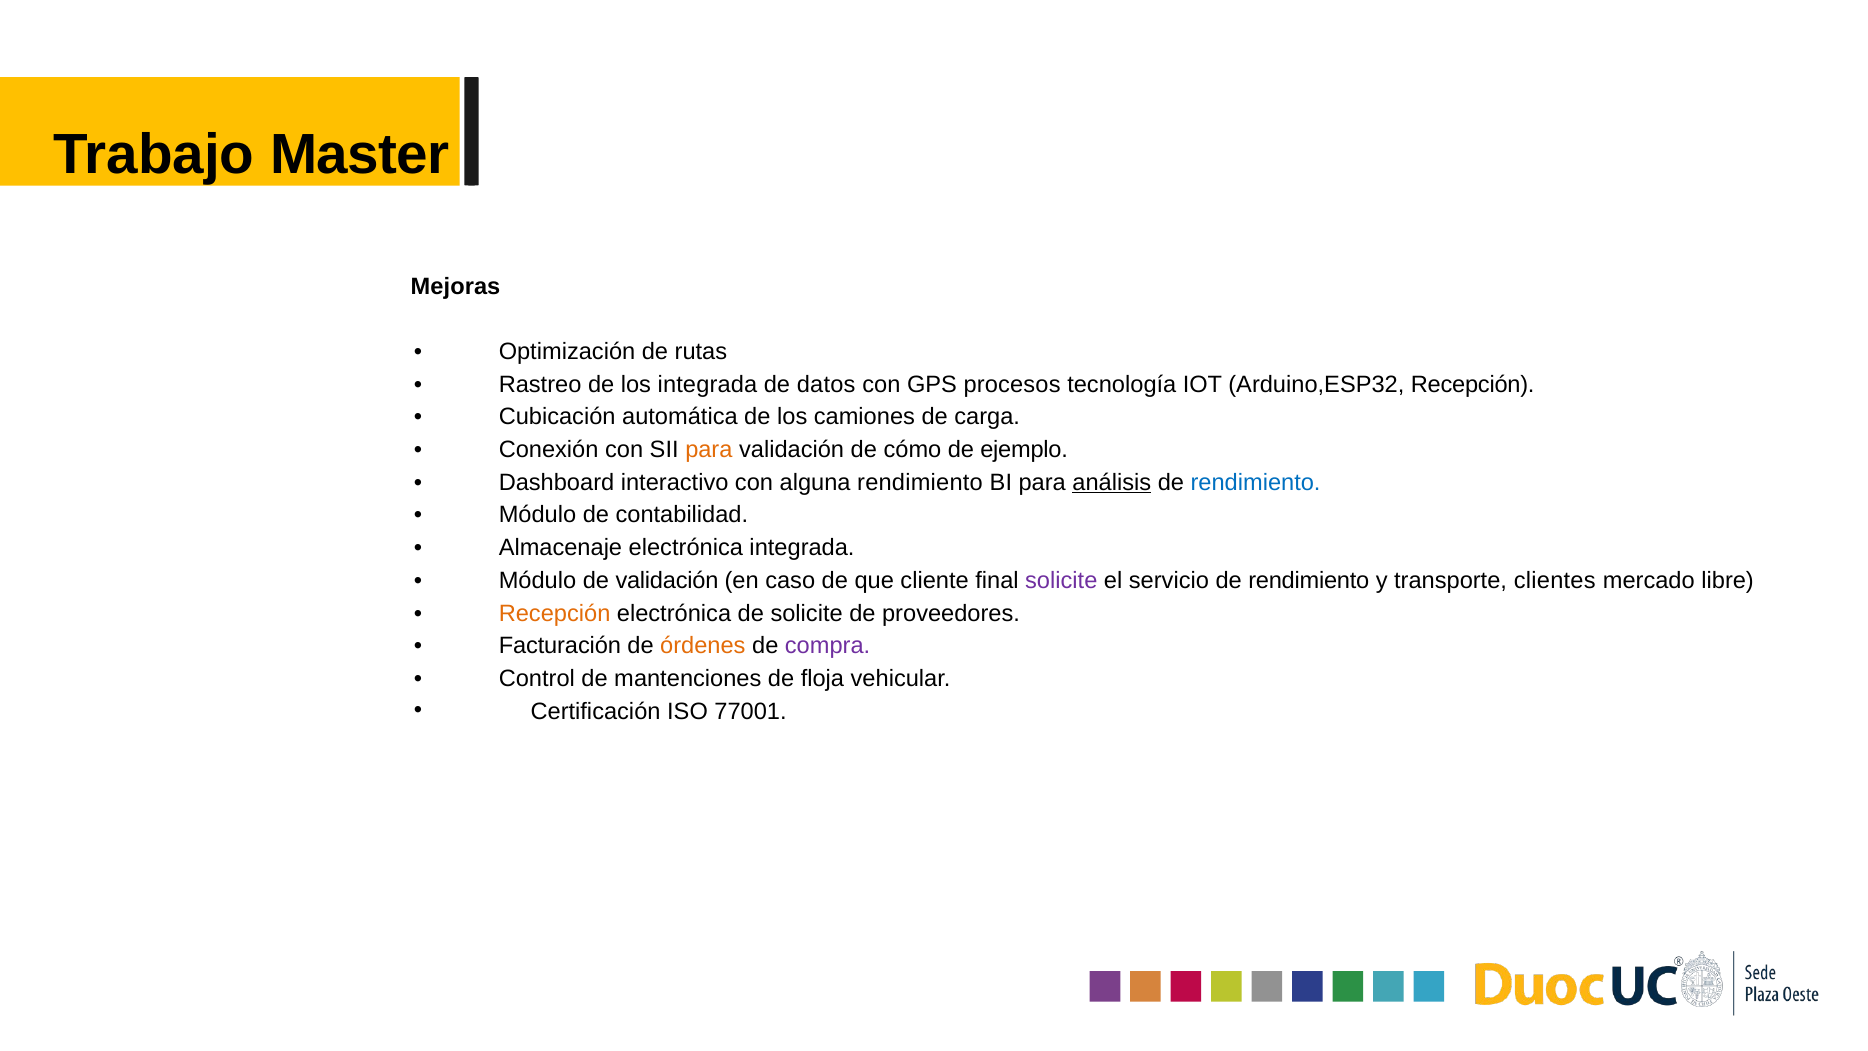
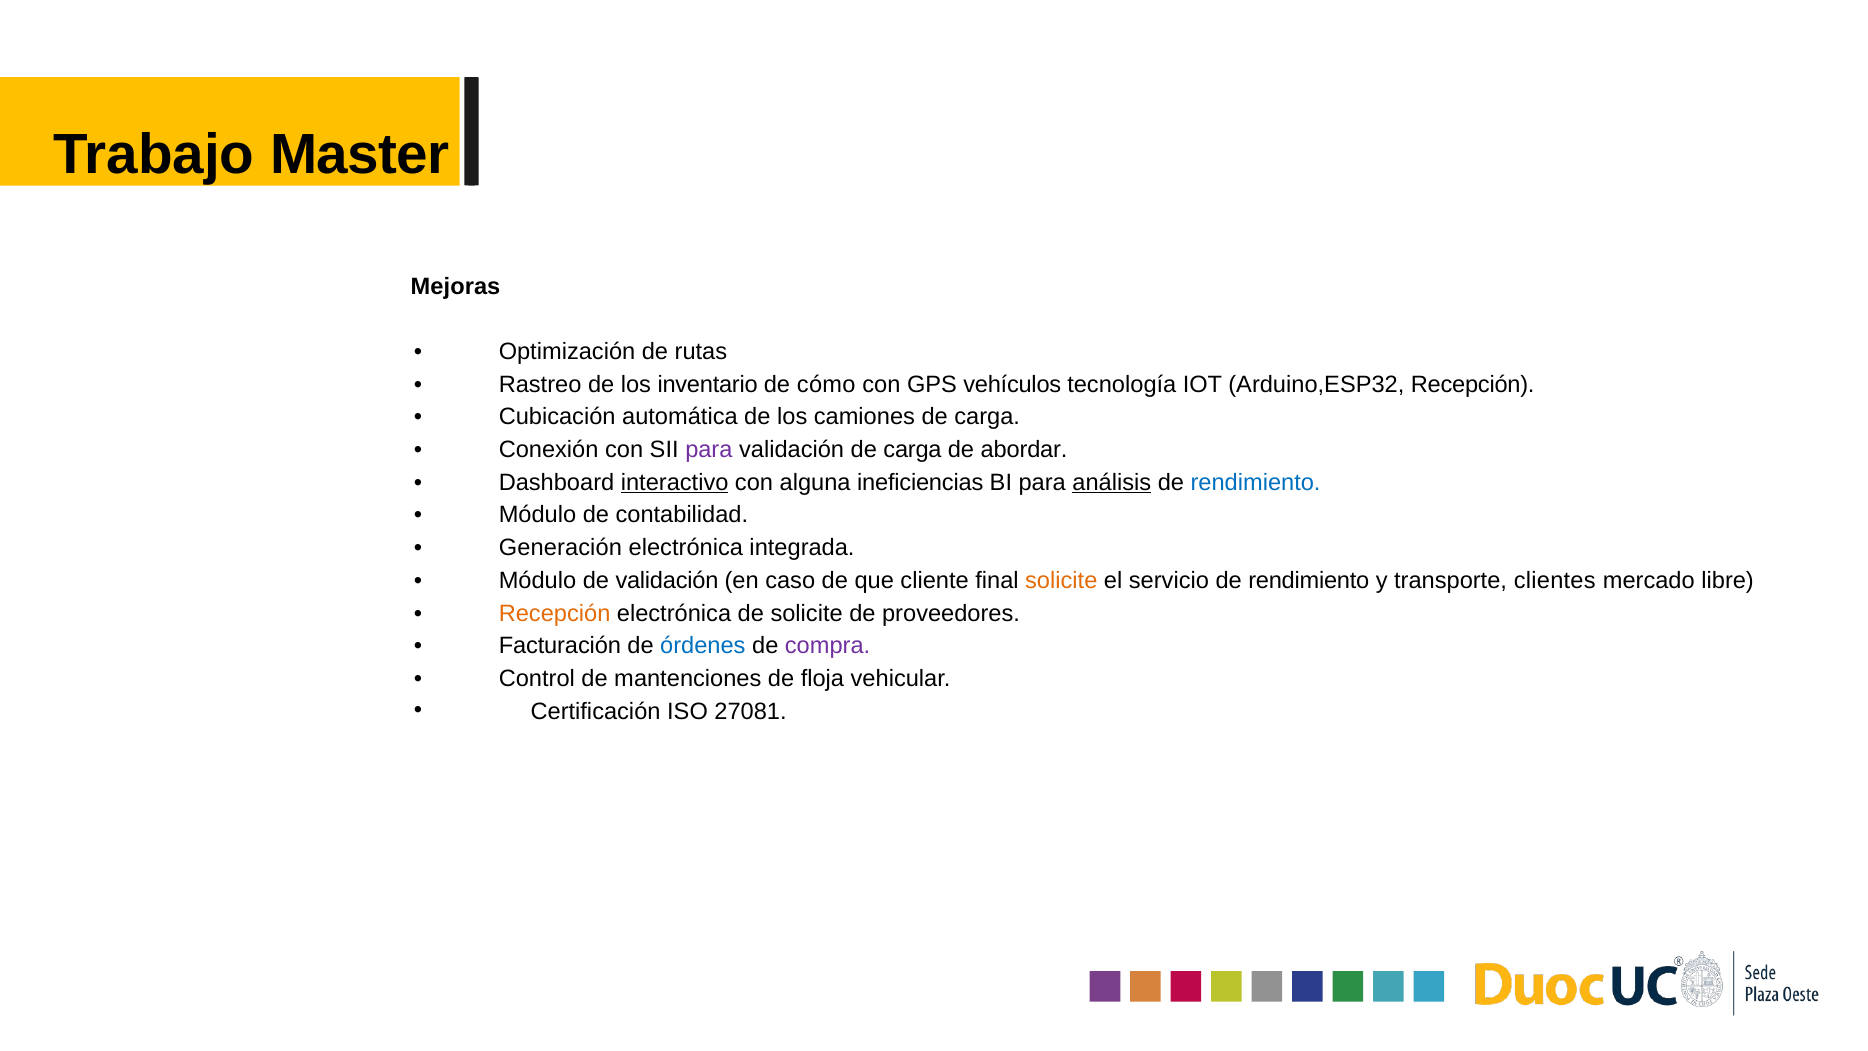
los integrada: integrada -> inventario
datos: datos -> cómo
procesos: procesos -> vehículos
para at (709, 450) colour: orange -> purple
validación de cómo: cómo -> carga
ejemplo: ejemplo -> abordar
interactivo underline: none -> present
alguna rendimiento: rendimiento -> ineficiencias
Almacenaje: Almacenaje -> Generación
solicite at (1061, 580) colour: purple -> orange
órdenes colour: orange -> blue
77001: 77001 -> 27081
